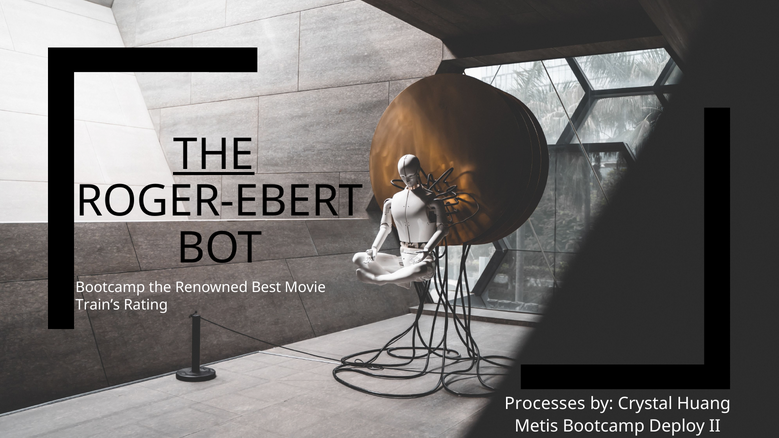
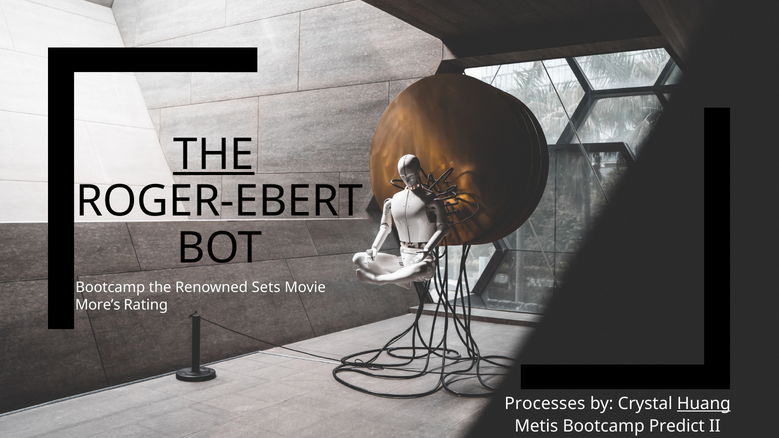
Best: Best -> Sets
Train’s: Train’s -> More’s
Huang underline: none -> present
Deploy: Deploy -> Predict
